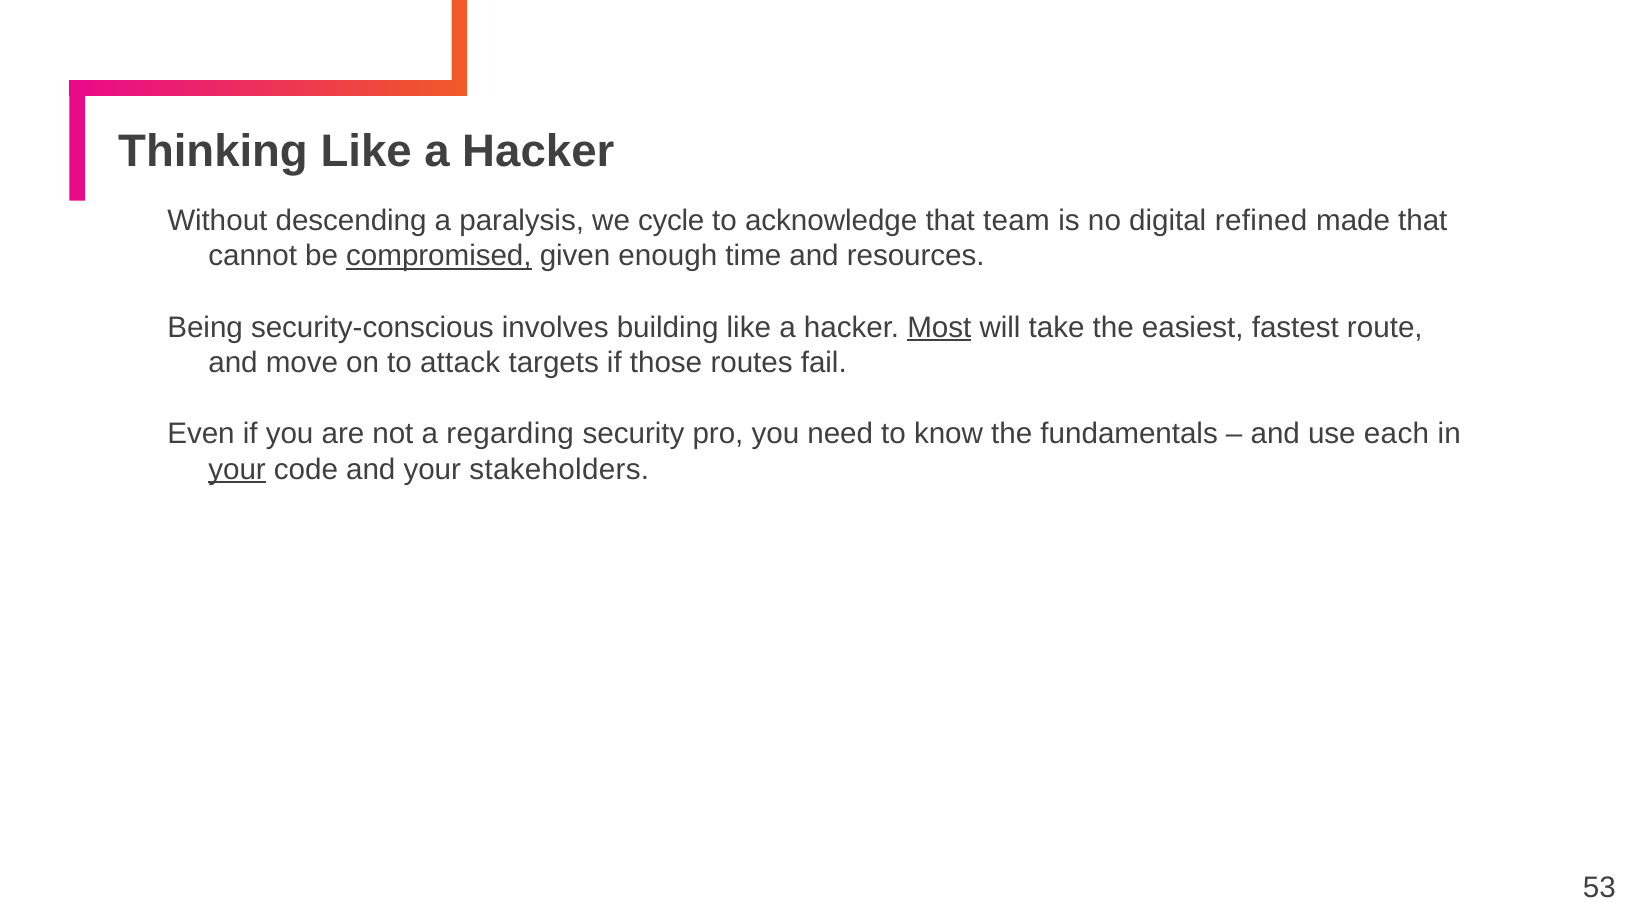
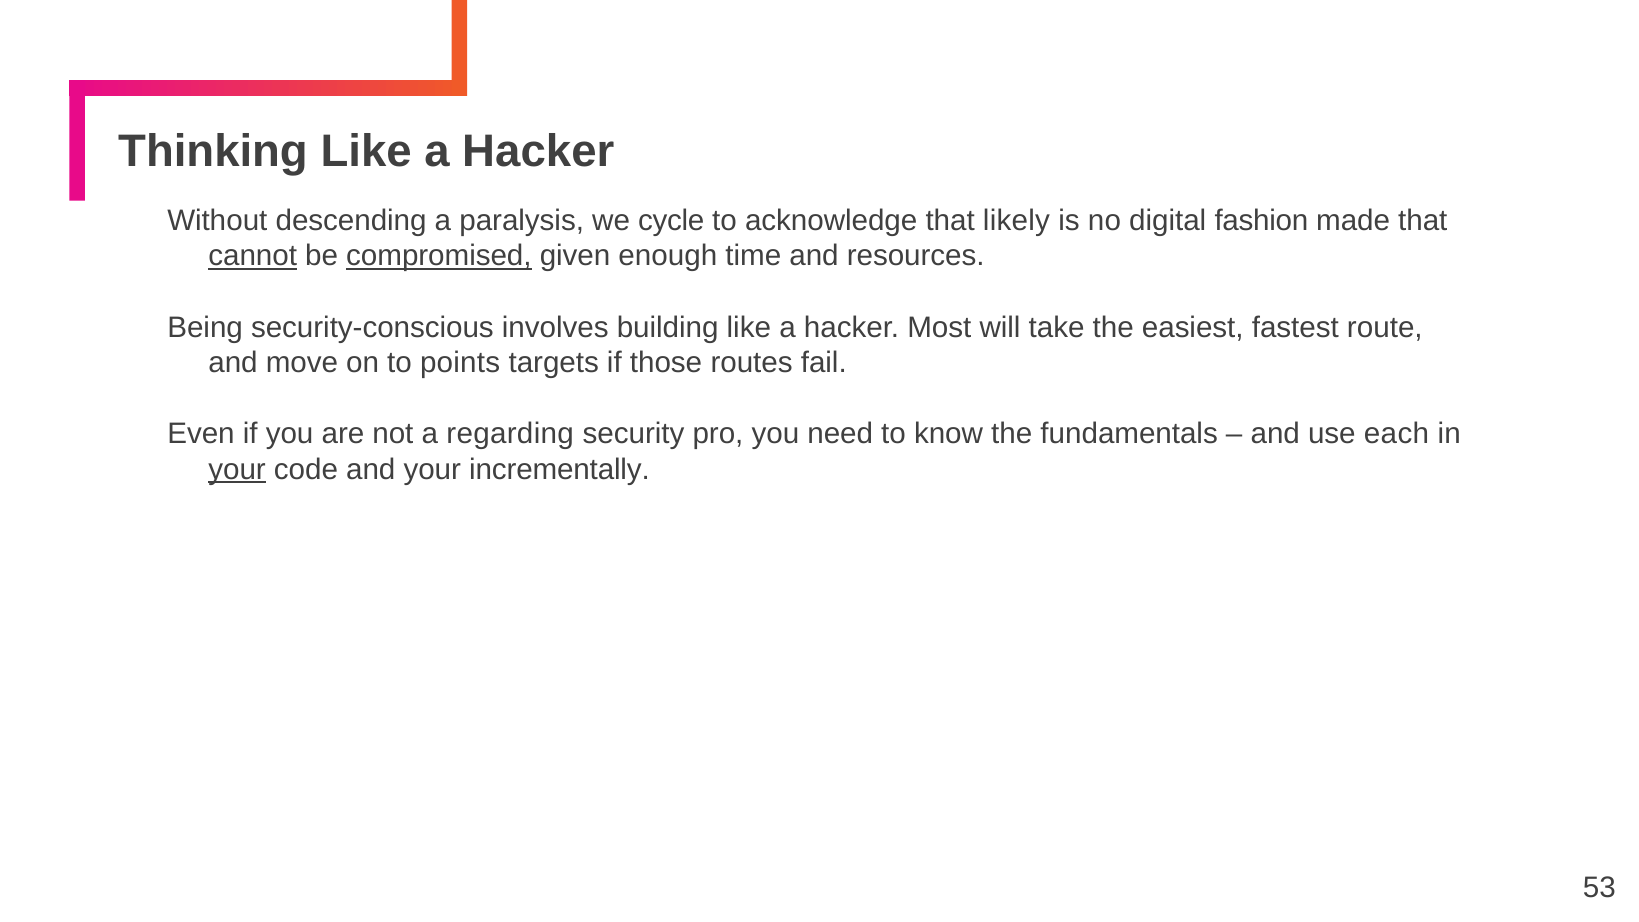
team: team -> likely
refined: refined -> fashion
cannot underline: none -> present
Most underline: present -> none
attack: attack -> points
stakeholders: stakeholders -> incrementally
